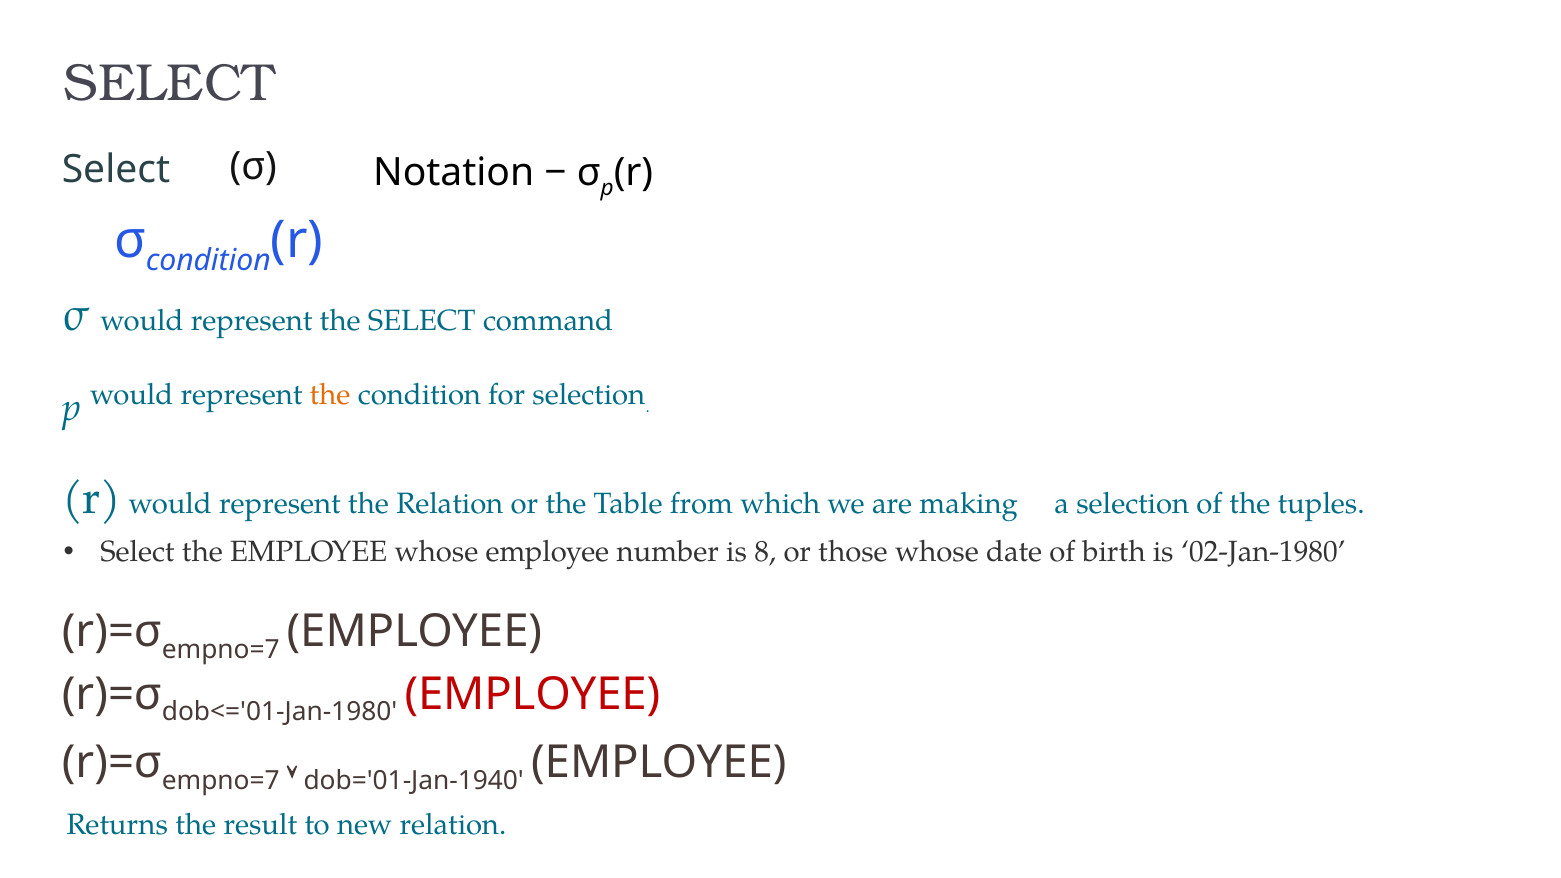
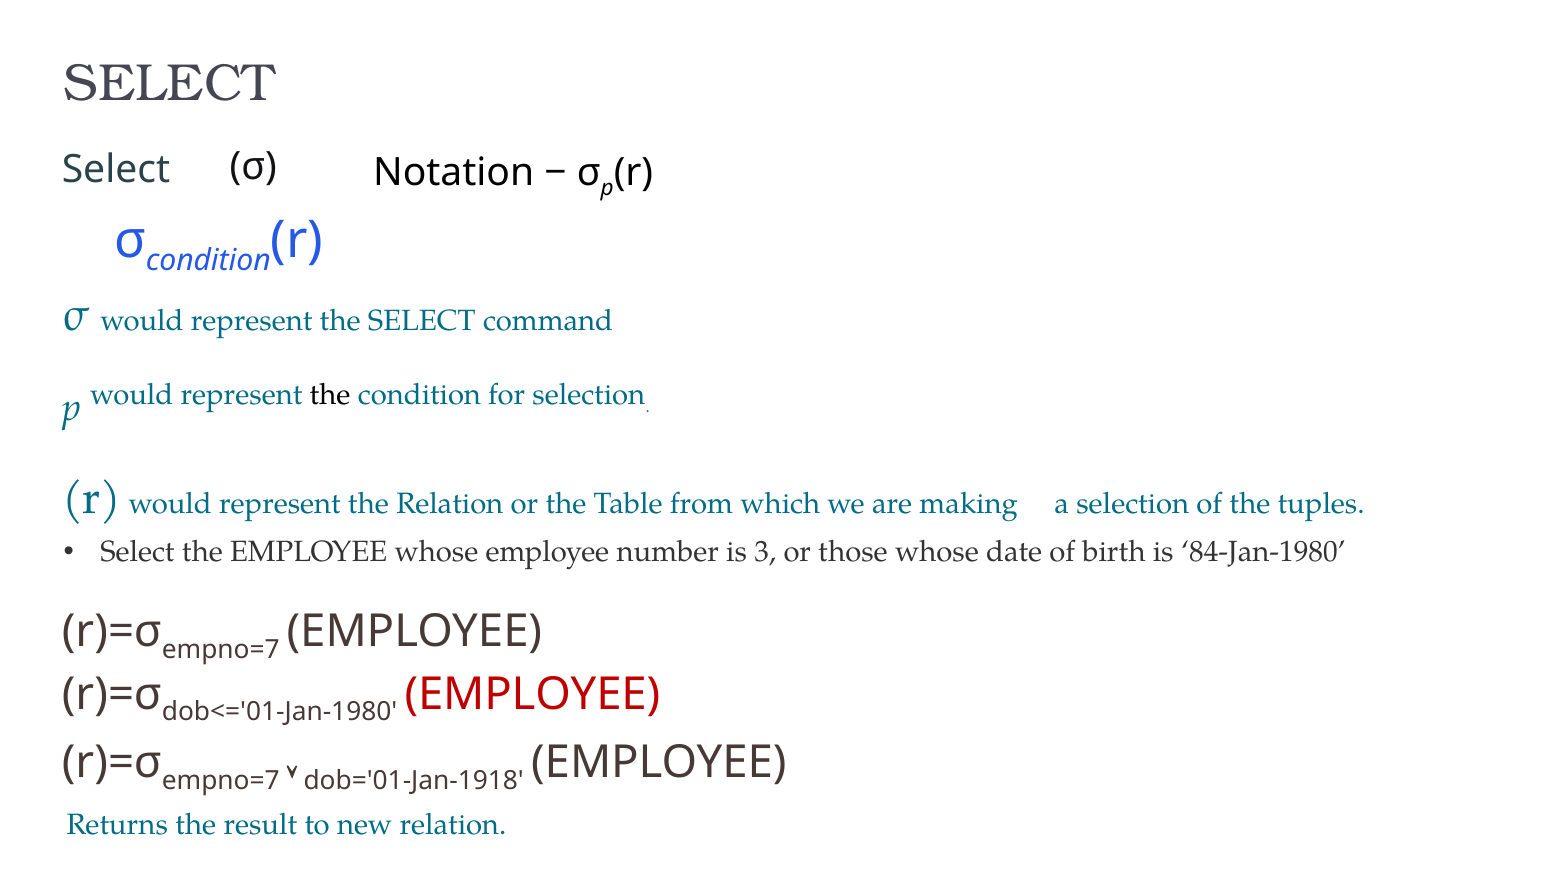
the at (330, 395) colour: orange -> black
8: 8 -> 3
02-Jan-1980: 02-Jan-1980 -> 84-Jan-1980
dob='01-Jan-1940: dob='01-Jan-1940 -> dob='01-Jan-1918
